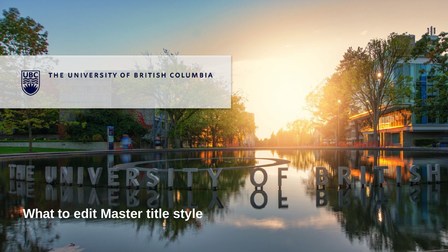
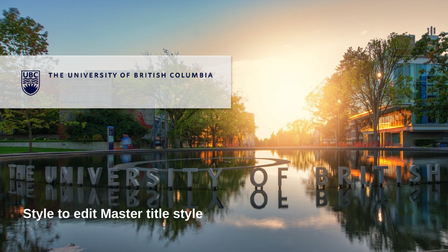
What at (39, 214): What -> Style
